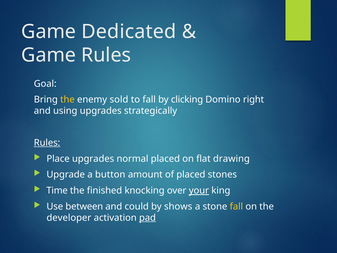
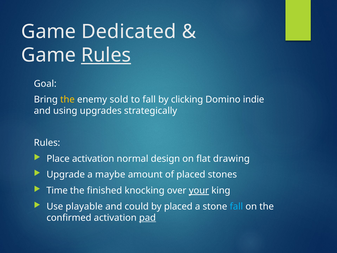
Rules at (106, 55) underline: none -> present
right: right -> indie
Rules at (47, 143) underline: present -> none
Place upgrades: upgrades -> activation
normal placed: placed -> design
button: button -> maybe
between: between -> playable
by shows: shows -> placed
fall at (236, 206) colour: yellow -> light blue
developer: developer -> confirmed
